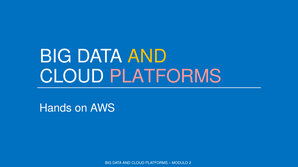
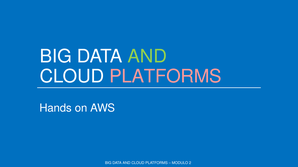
AND at (147, 57) colour: yellow -> light green
